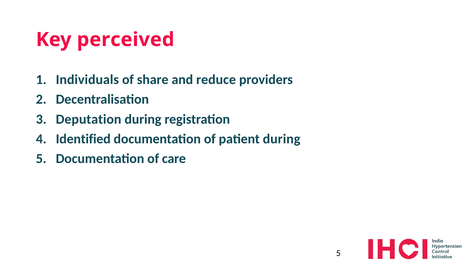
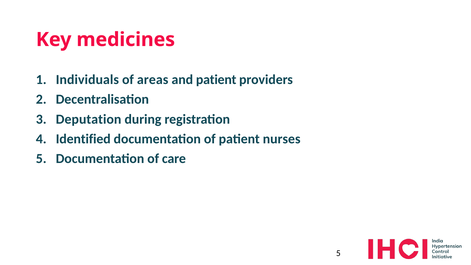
perceived: perceived -> medicines
share: share -> areas
and reduce: reduce -> patient
patient during: during -> nurses
